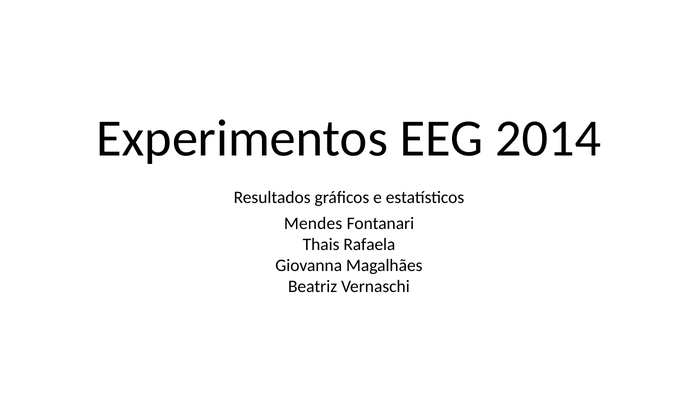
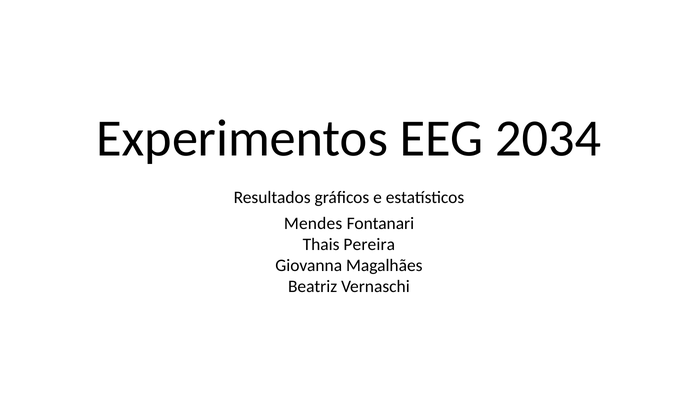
2014: 2014 -> 2034
Rafaela: Rafaela -> Pereira
